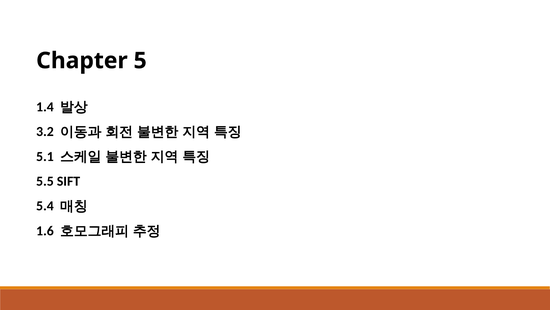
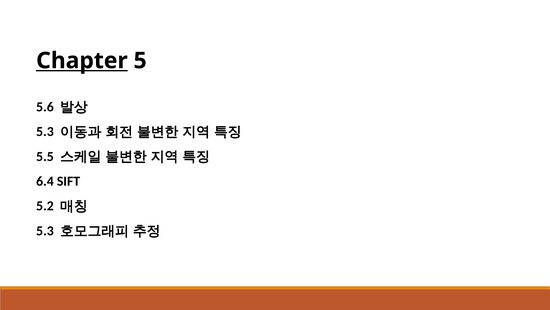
Chapter underline: none -> present
1.4: 1.4 -> 5.6
3.2 at (45, 131): 3.2 -> 5.3
5.1: 5.1 -> 5.5
5.5: 5.5 -> 6.4
5.4: 5.4 -> 5.2
1.6 at (45, 230): 1.6 -> 5.3
